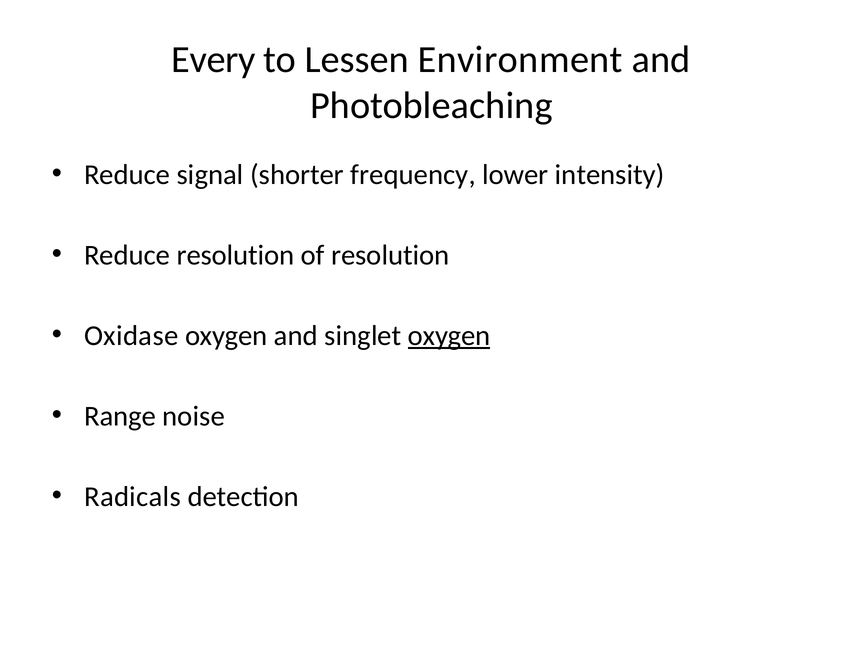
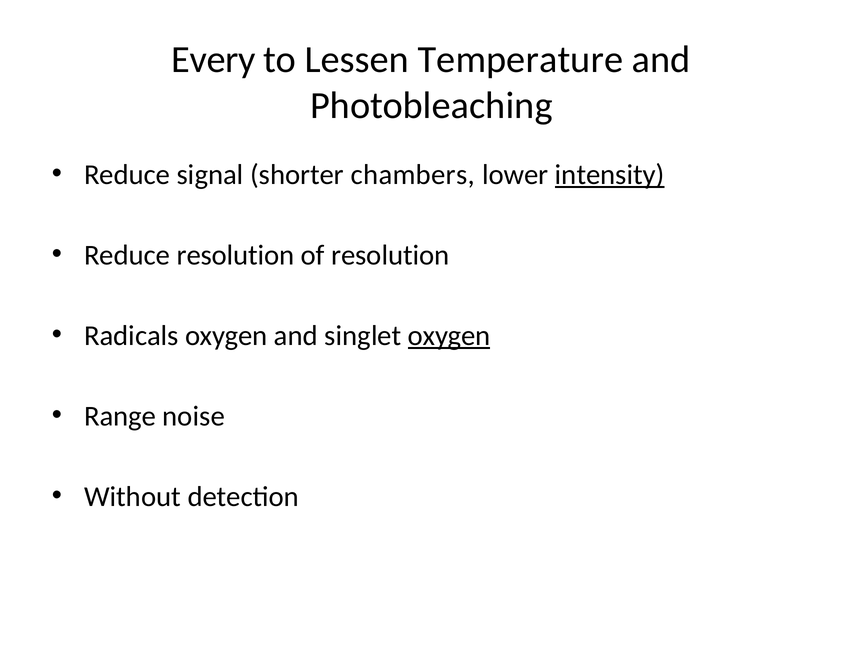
Environment: Environment -> Temperature
frequency: frequency -> chambers
intensity underline: none -> present
Oxidase: Oxidase -> Radicals
Radicals: Radicals -> Without
